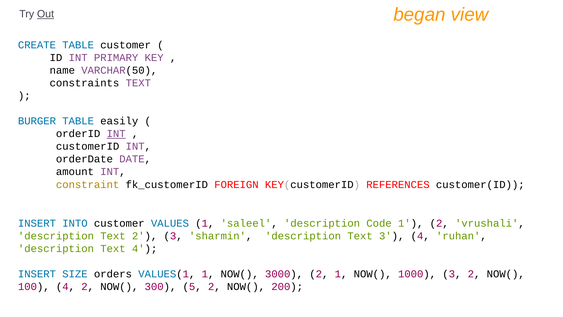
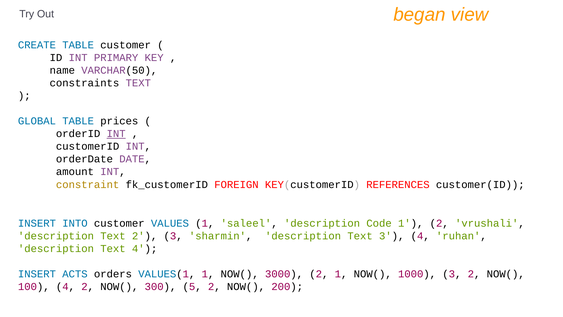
Out underline: present -> none
BURGER: BURGER -> GLOBAL
easily: easily -> prices
SIZE: SIZE -> ACTS
